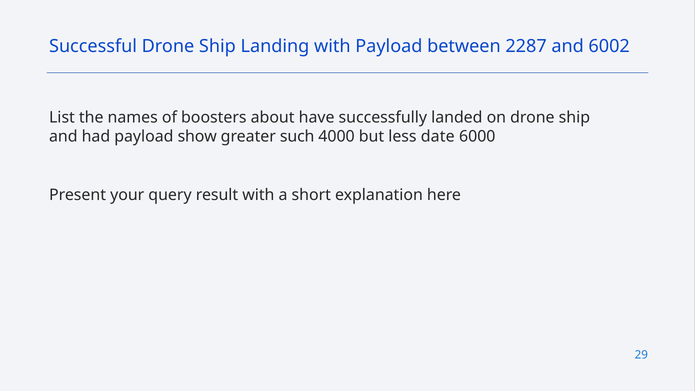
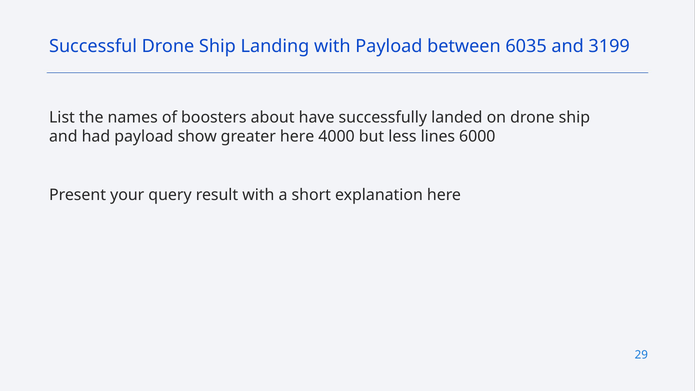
2287: 2287 -> 6035
6002: 6002 -> 3199
greater such: such -> here
date: date -> lines
